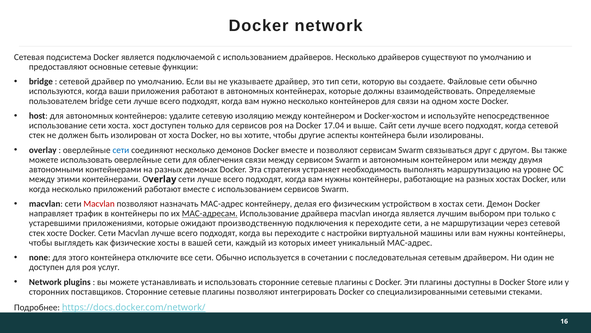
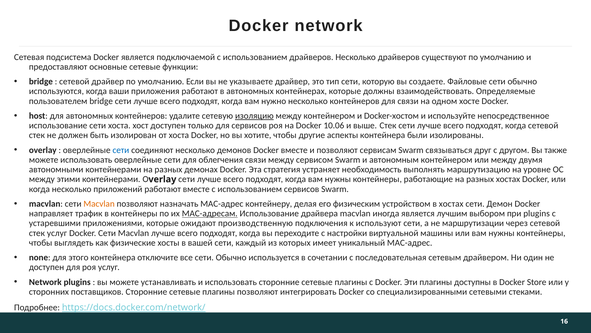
изоляцию underline: none -> present
17.04: 17.04 -> 10.06
выше Сайт: Сайт -> Стек
Macvlan at (99, 203) colour: red -> orange
при только: только -> plugins
к переходите: переходите -> используют
стек хосте: хосте -> услуг
